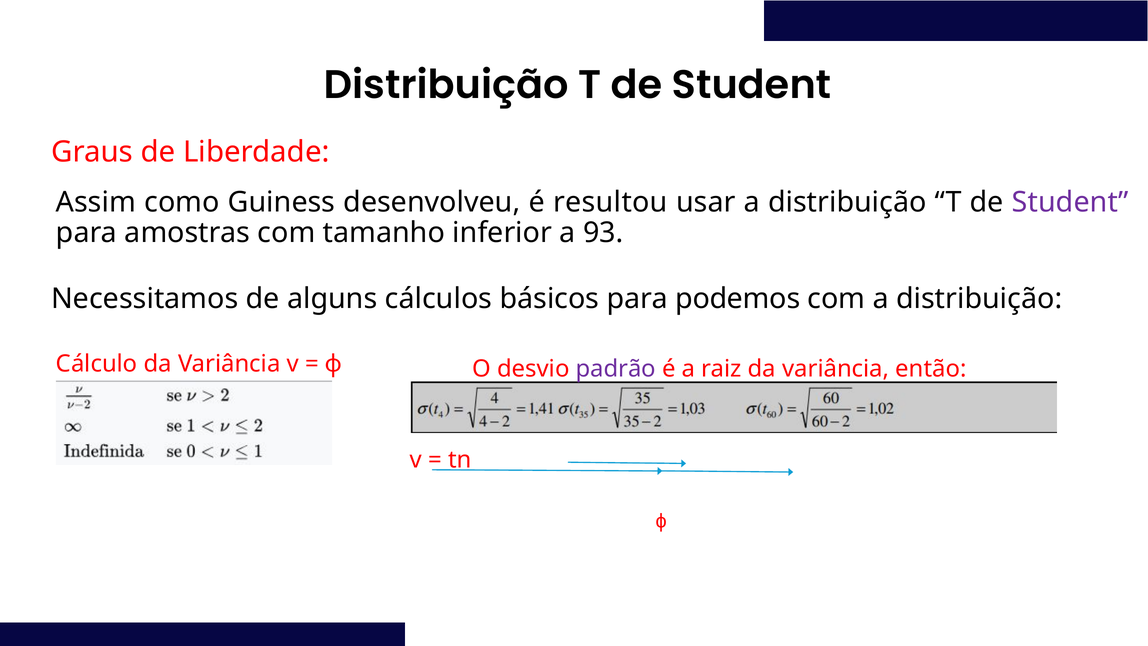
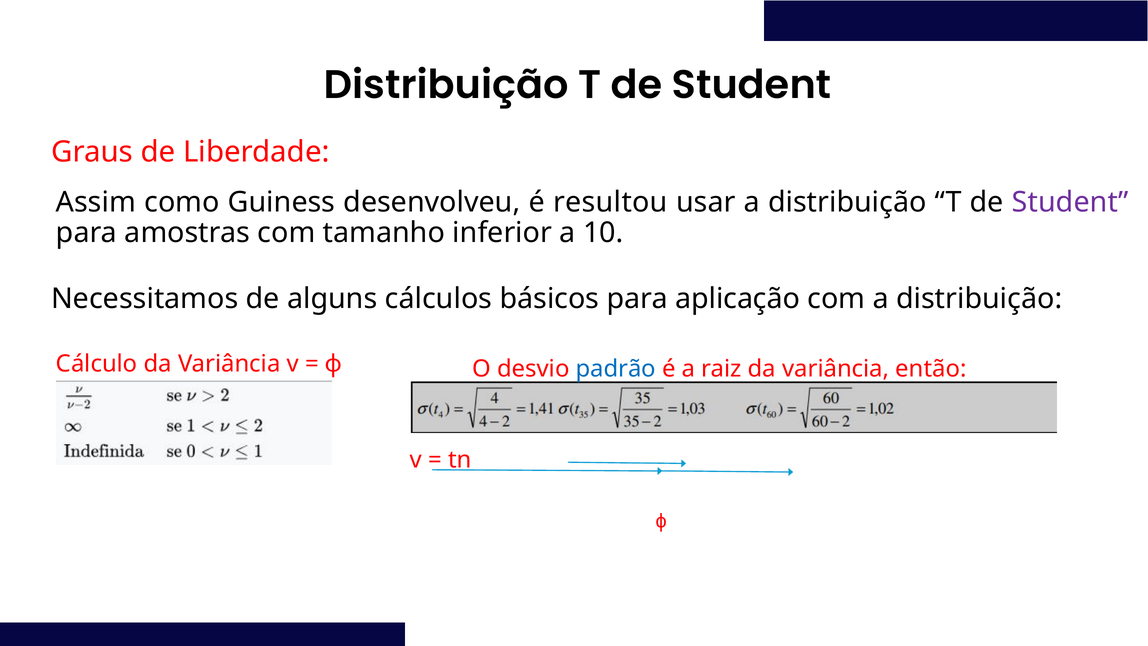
93: 93 -> 10
podemos: podemos -> aplicação
padrão colour: purple -> blue
